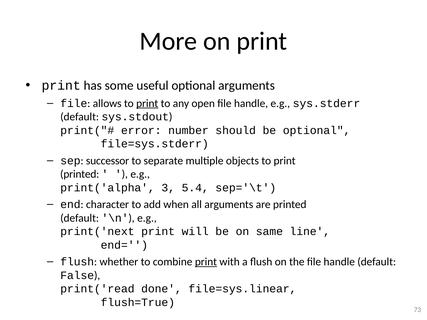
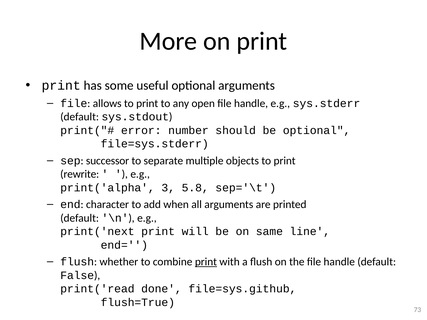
print at (147, 103) underline: present -> none
printed at (80, 174): printed -> rewrite
5.4: 5.4 -> 5.8
file=sys.linear: file=sys.linear -> file=sys.github
